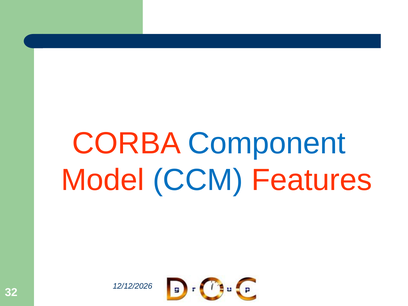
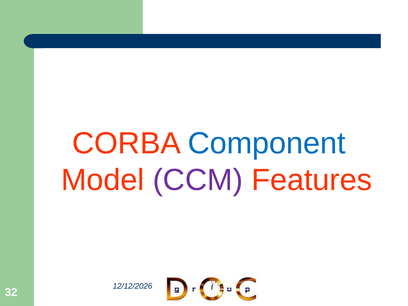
CCM colour: blue -> purple
